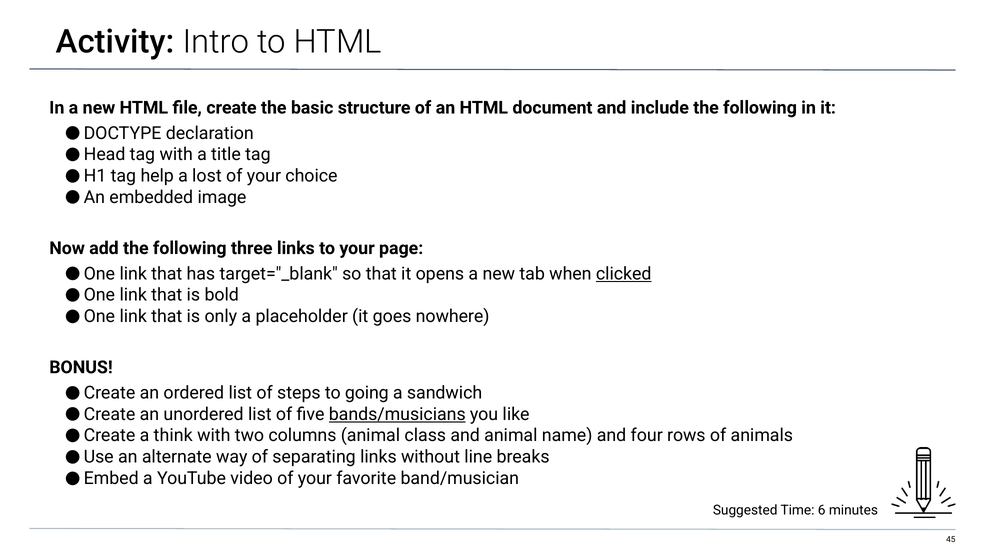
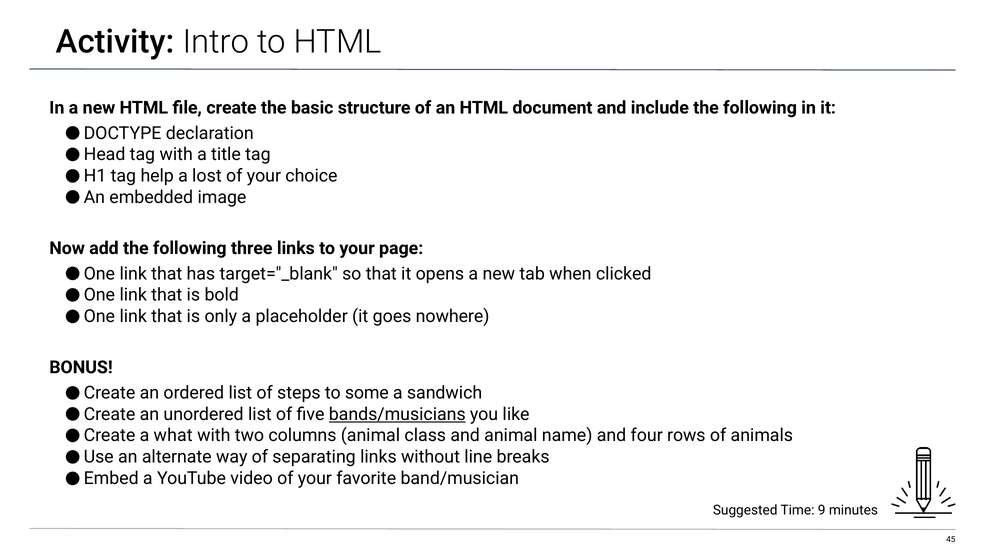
clicked underline: present -> none
going: going -> some
think: think -> what
6: 6 -> 9
